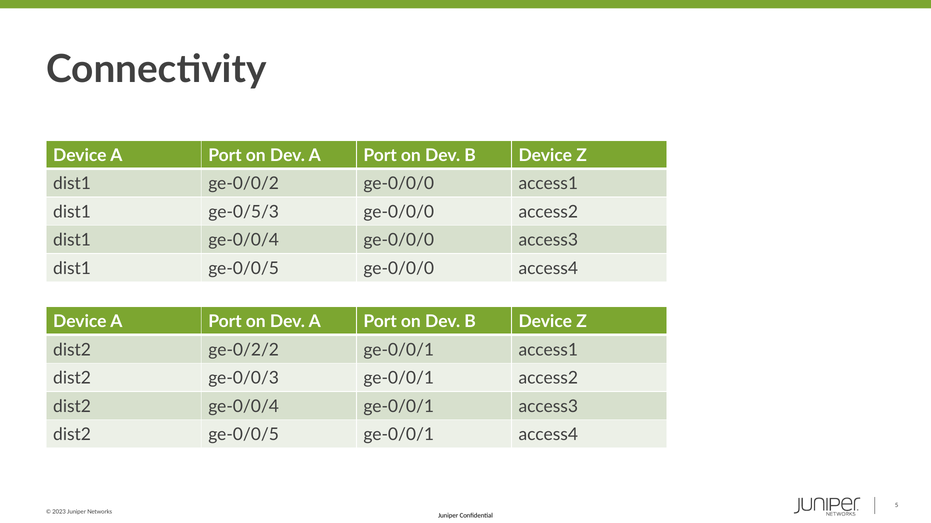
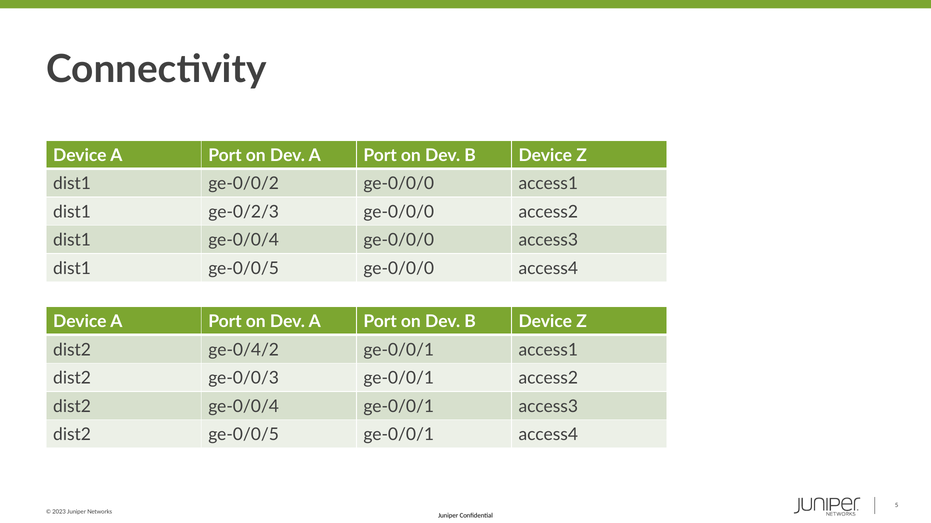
ge-0/5/3: ge-0/5/3 -> ge-0/2/3
ge-0/2/2: ge-0/2/2 -> ge-0/4/2
